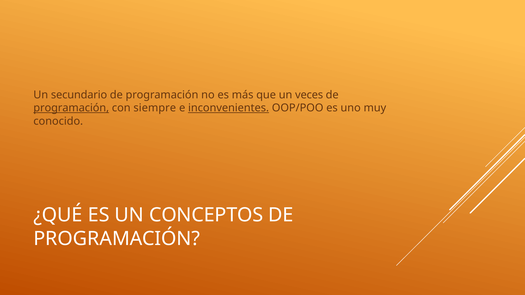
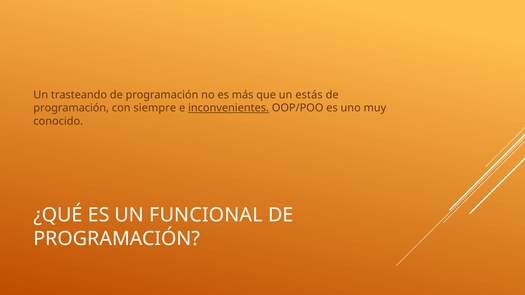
secundario: secundario -> trasteando
veces: veces -> estás
programación at (71, 108) underline: present -> none
CONCEPTOS: CONCEPTOS -> FUNCIONAL
